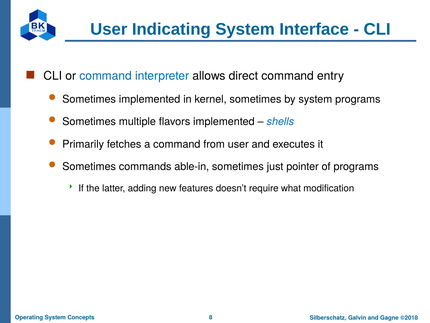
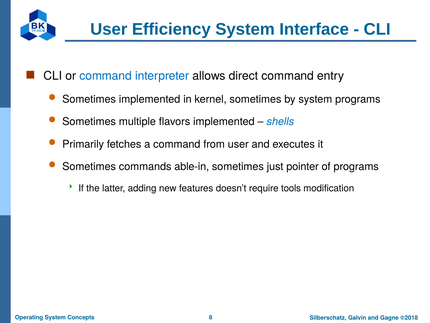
Indicating: Indicating -> Efficiency
what: what -> tools
